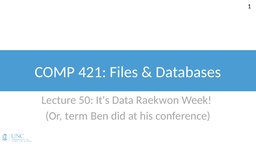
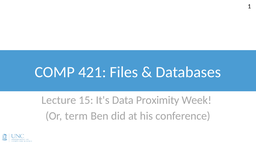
50: 50 -> 15
Raekwon: Raekwon -> Proximity
